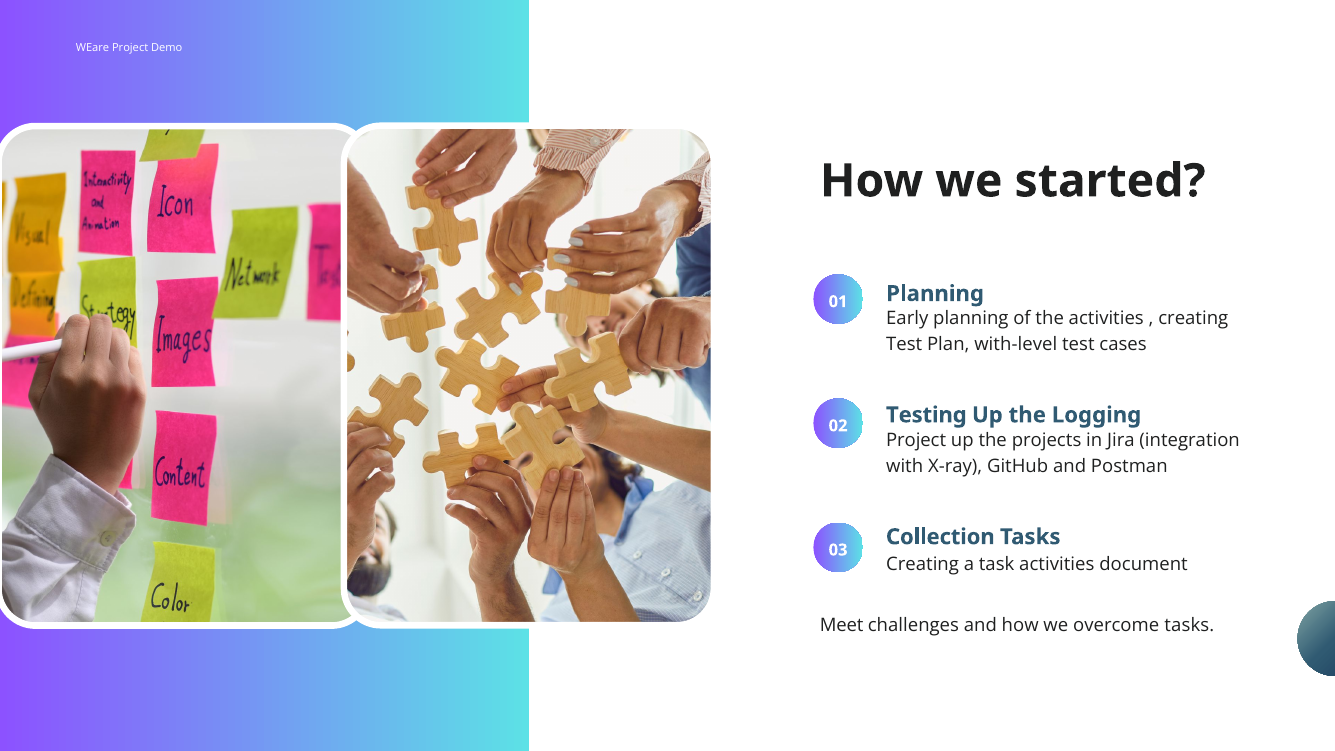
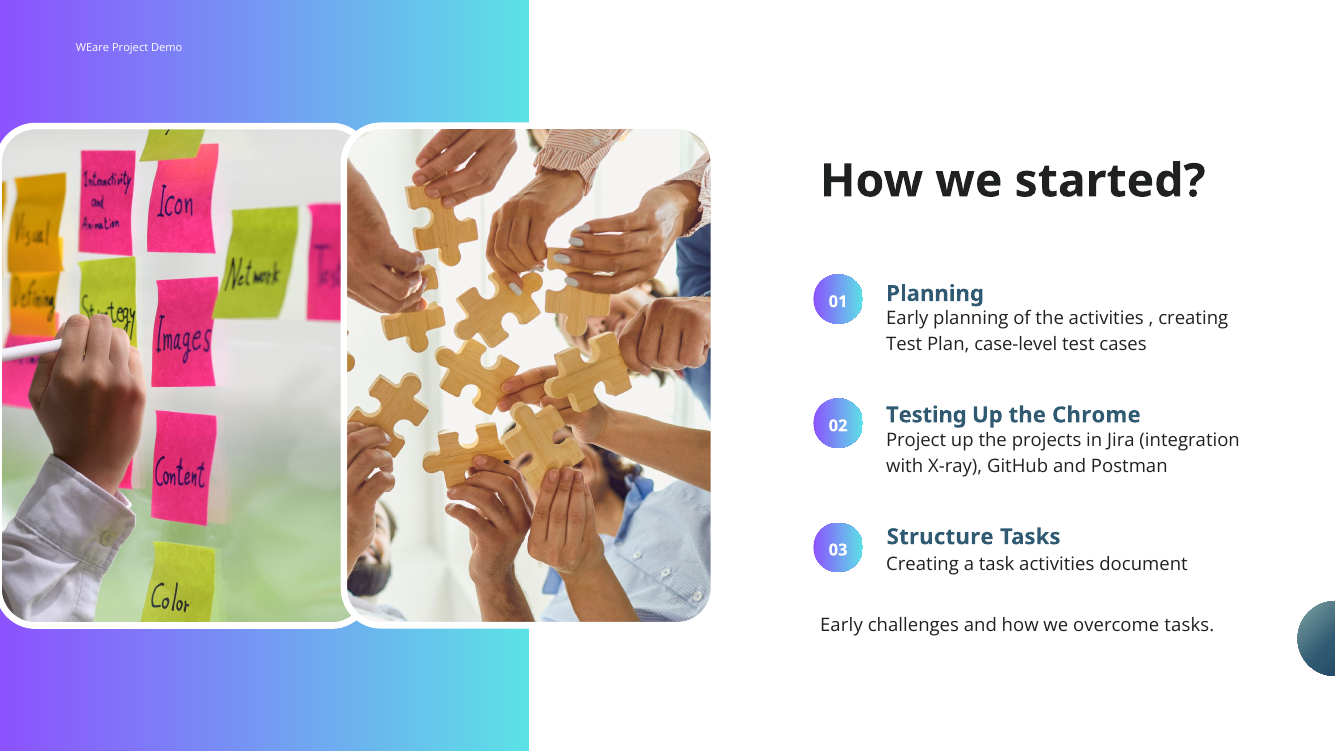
with-level: with-level -> case-level
Logging: Logging -> Chrome
Collection: Collection -> Structure
Meet at (842, 625): Meet -> Early
